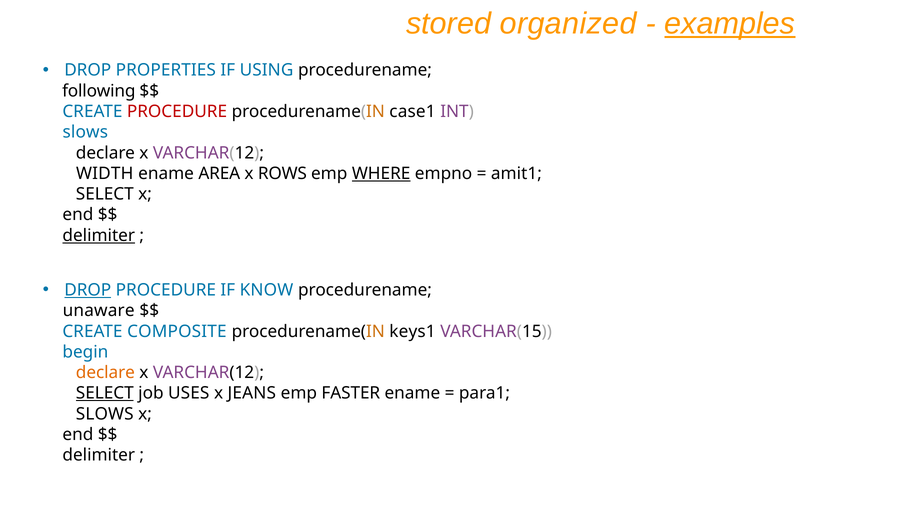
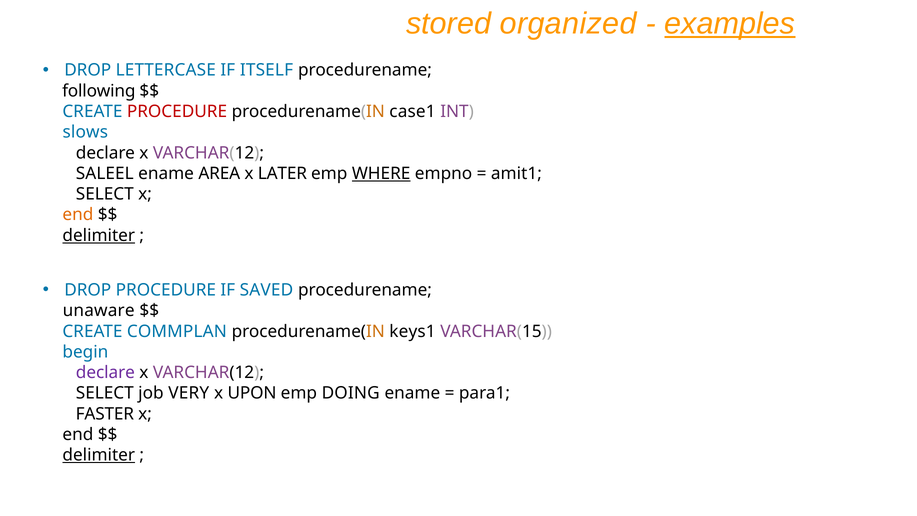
PROPERTIES: PROPERTIES -> LETTERCASE
USING: USING -> ITSELF
WIDTH: WIDTH -> SALEEL
ROWS: ROWS -> LATER
end at (78, 215) colour: black -> orange
DROP at (88, 290) underline: present -> none
KNOW: KNOW -> SAVED
COMPOSITE: COMPOSITE -> COMMPLAN
declare at (105, 373) colour: orange -> purple
SELECT at (105, 393) underline: present -> none
USES: USES -> VERY
JEANS: JEANS -> UPON
FASTER: FASTER -> DOING
SLOWS at (105, 414): SLOWS -> FASTER
delimiter at (99, 455) underline: none -> present
